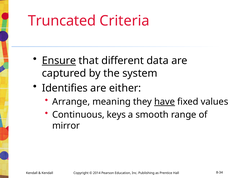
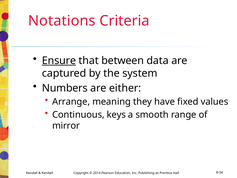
Truncated: Truncated -> Notations
different: different -> between
Identifies: Identifies -> Numbers
have underline: present -> none
